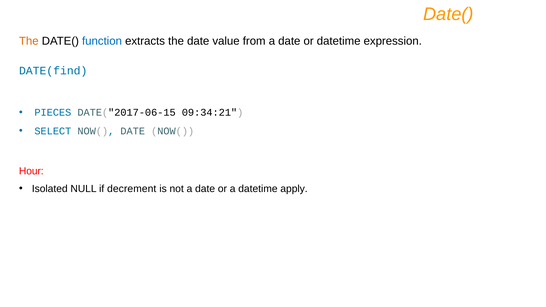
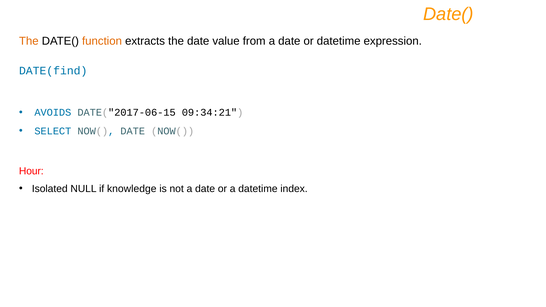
function colour: blue -> orange
PIECES: PIECES -> AVOIDS
decrement: decrement -> knowledge
apply: apply -> index
